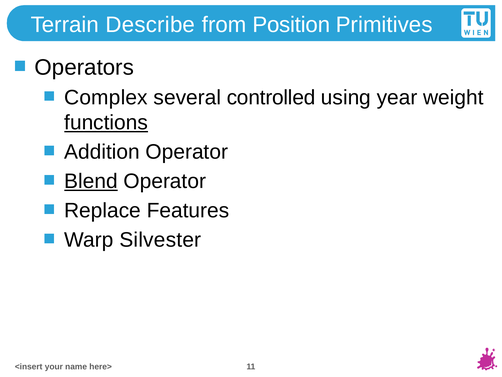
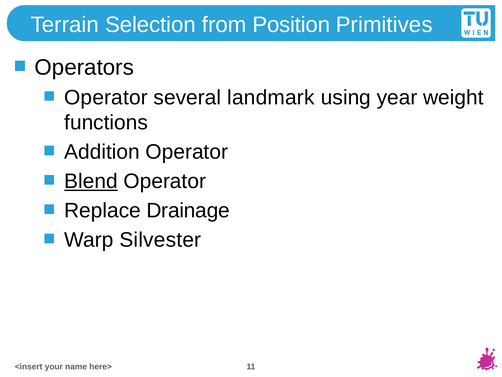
Describe: Describe -> Selection
Complex at (106, 97): Complex -> Operator
controlled: controlled -> landmark
functions underline: present -> none
Features: Features -> Drainage
